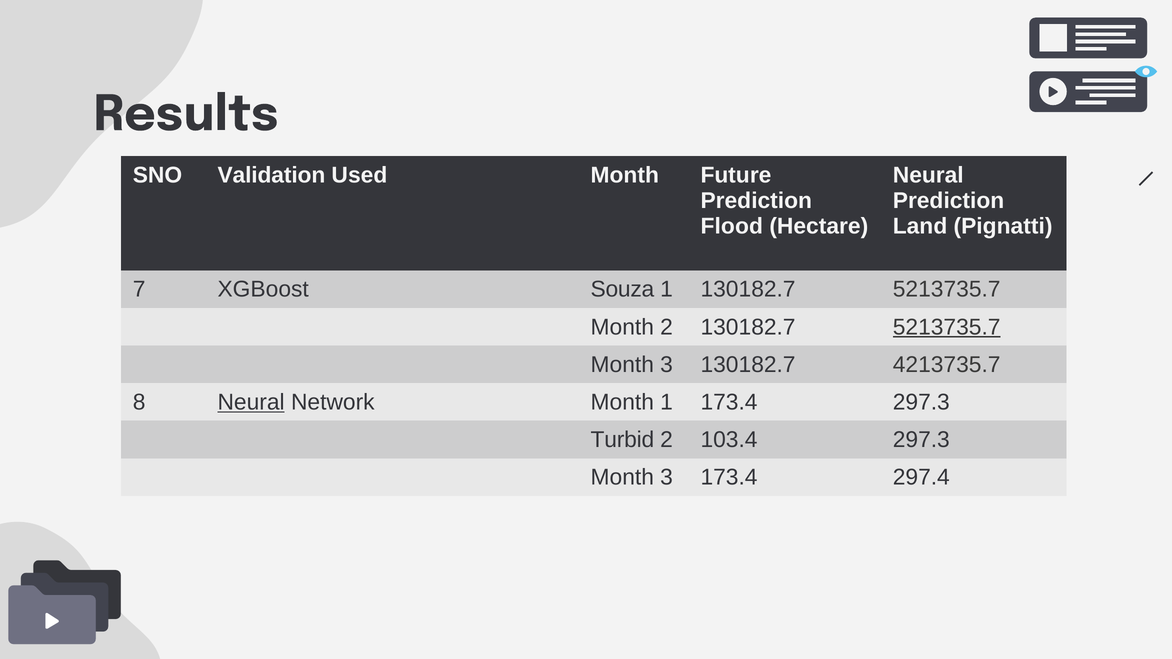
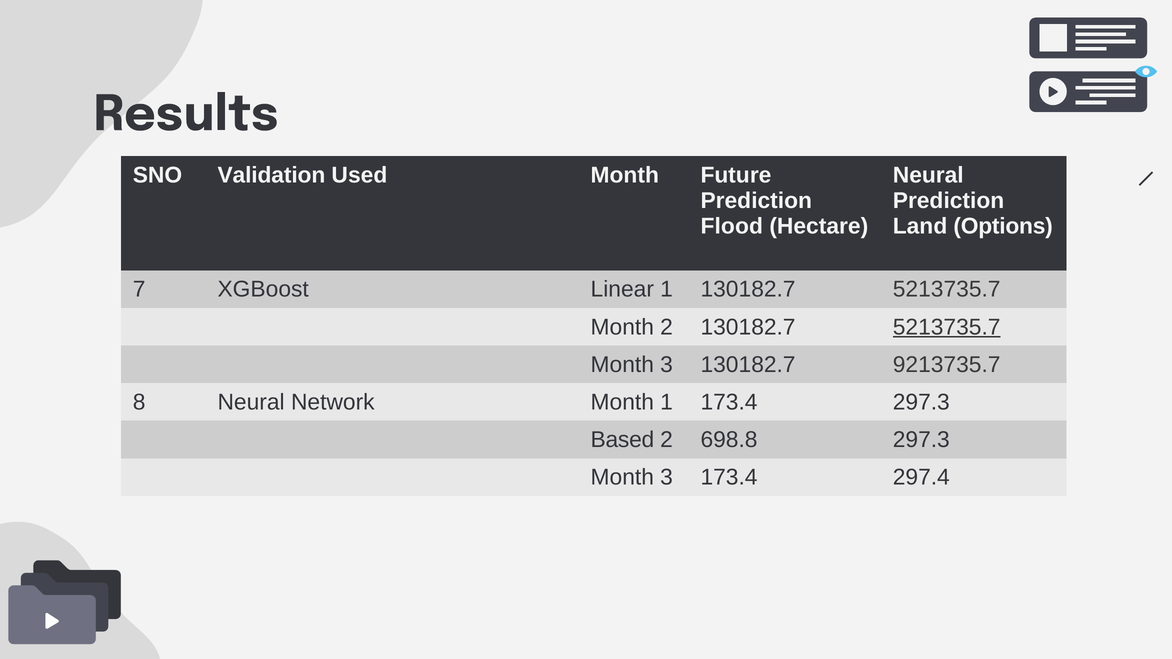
Pignatti: Pignatti -> Options
Souza: Souza -> Linear
4213735.7: 4213735.7 -> 9213735.7
Neural at (251, 402) underline: present -> none
Turbid: Turbid -> Based
103.4: 103.4 -> 698.8
